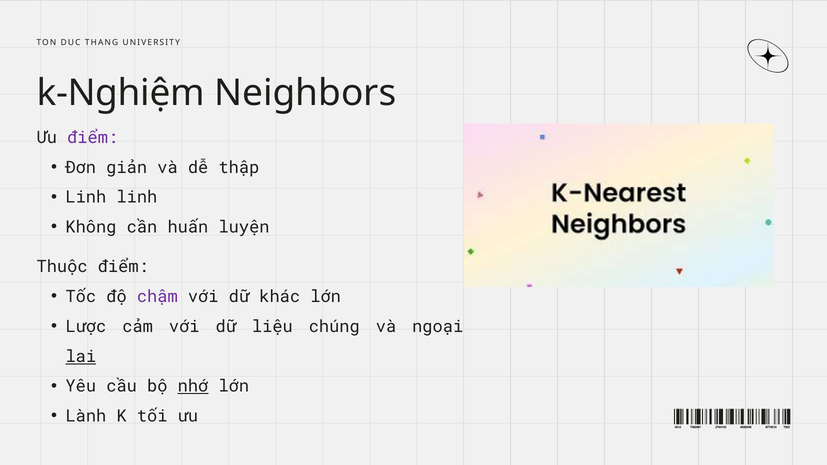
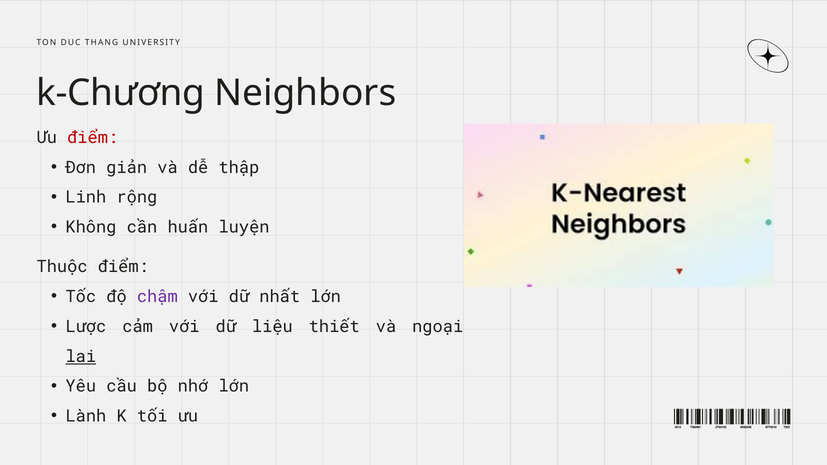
k-Nghiệm: k-Nghiệm -> k-Chương
điểm at (93, 138) colour: purple -> red
Linh linh: linh -> rộng
khác: khác -> nhất
chúng: chúng -> thiết
nhớ underline: present -> none
